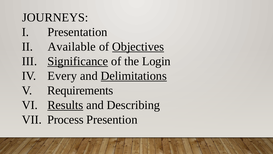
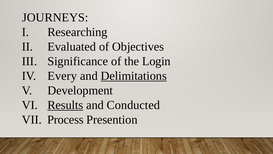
Presentation: Presentation -> Researching
Available: Available -> Evaluated
Objectives underline: present -> none
Significance underline: present -> none
Requirements: Requirements -> Development
Describing: Describing -> Conducted
